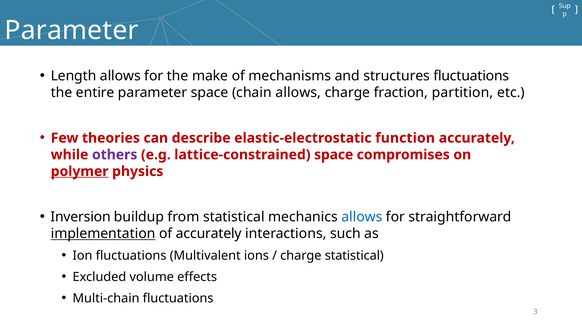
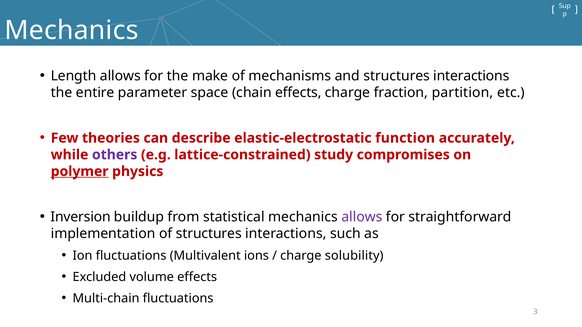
Parameter at (71, 31): Parameter -> Mechanics
and structures fluctuations: fluctuations -> interactions
chain allows: allows -> effects
lattice-constrained space: space -> study
allows at (362, 217) colour: blue -> purple
implementation underline: present -> none
of accurately: accurately -> structures
charge statistical: statistical -> solubility
